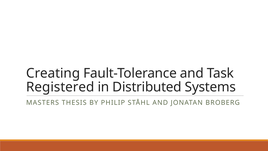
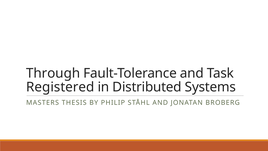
Creating: Creating -> Through
